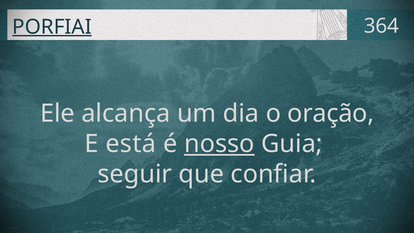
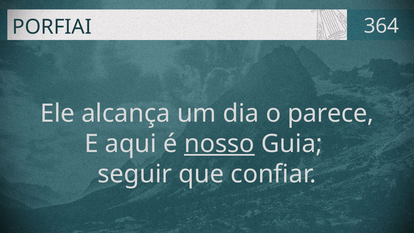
PORFIAI underline: present -> none
oração: oração -> parece
está: está -> aqui
